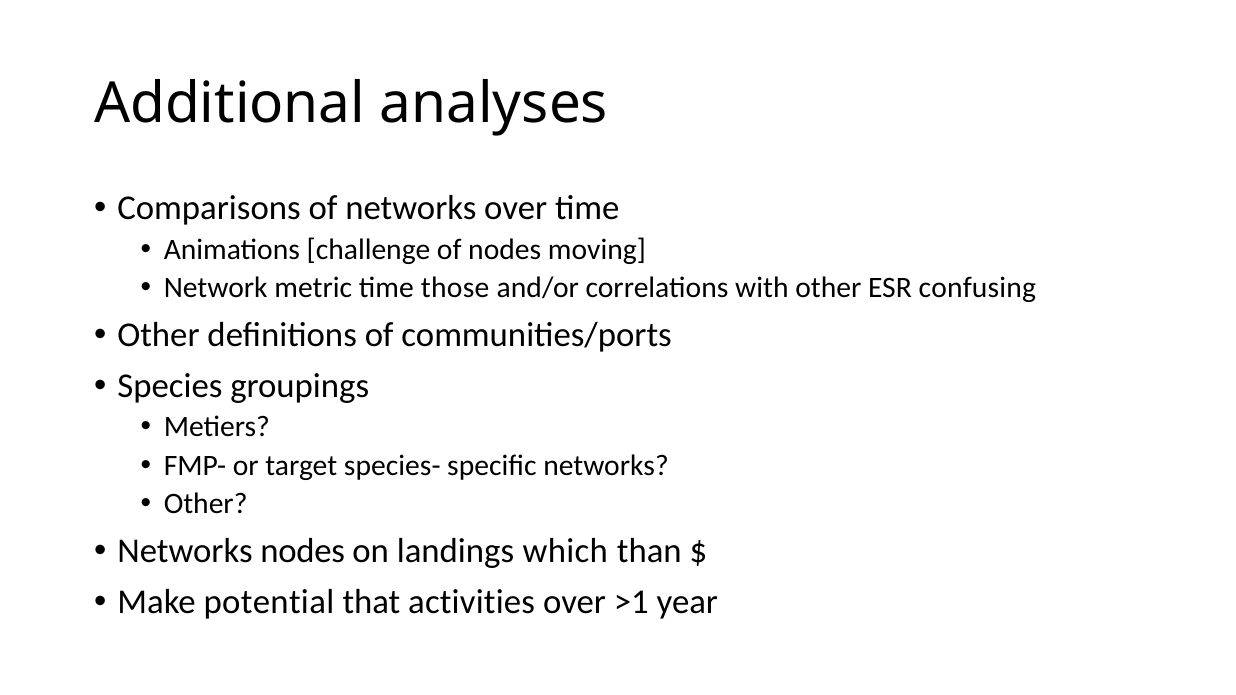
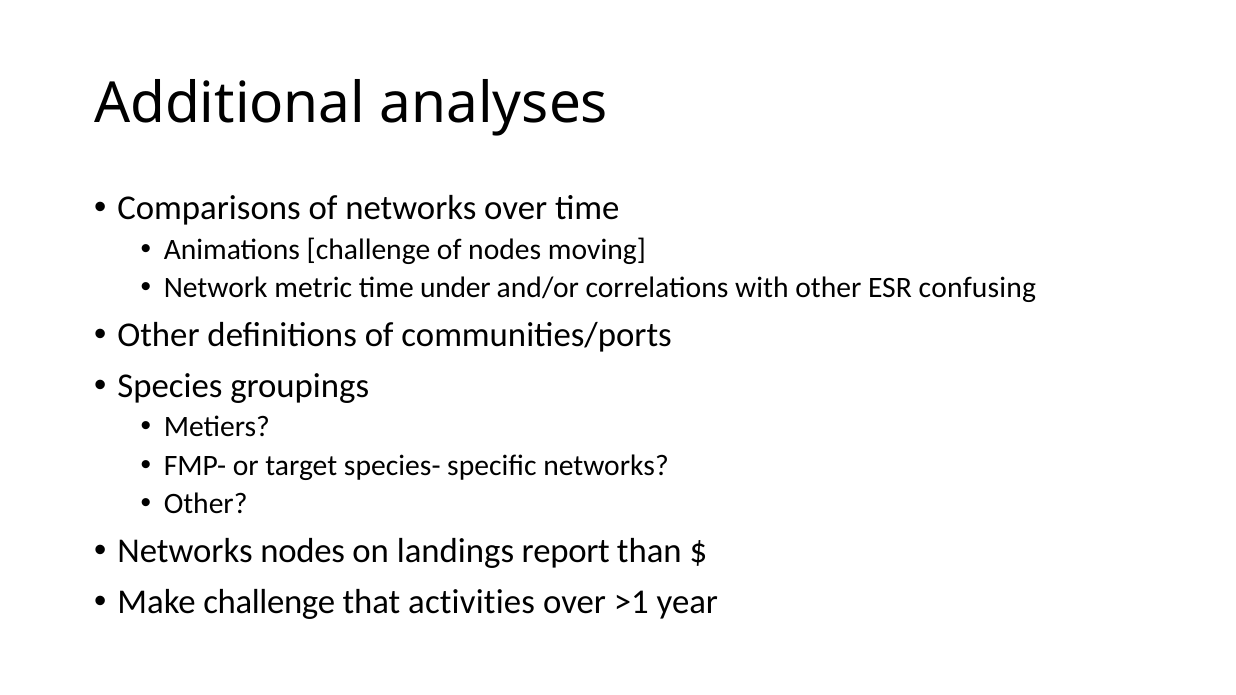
those: those -> under
which: which -> report
Make potential: potential -> challenge
